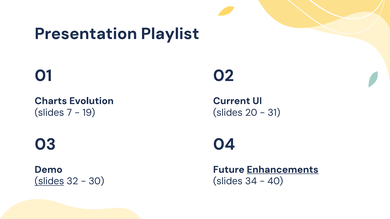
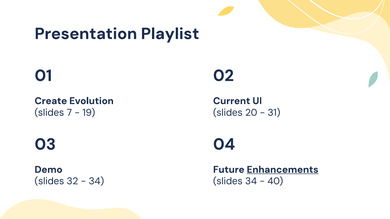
Charts: Charts -> Create
slides at (49, 182) underline: present -> none
30 at (96, 182): 30 -> 34
